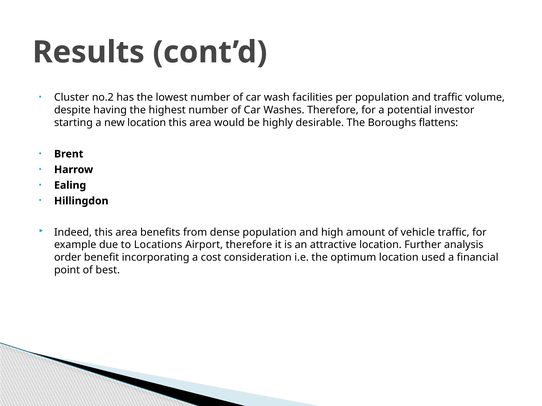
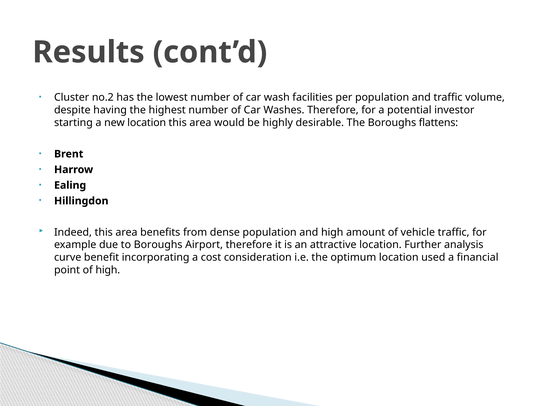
to Locations: Locations -> Boroughs
order: order -> curve
of best: best -> high
